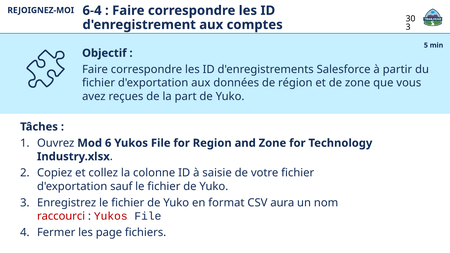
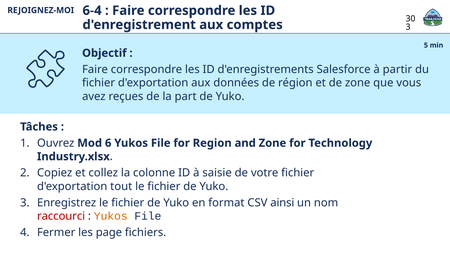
sauf: sauf -> tout
aura: aura -> ainsi
Yukos at (111, 216) colour: red -> orange
